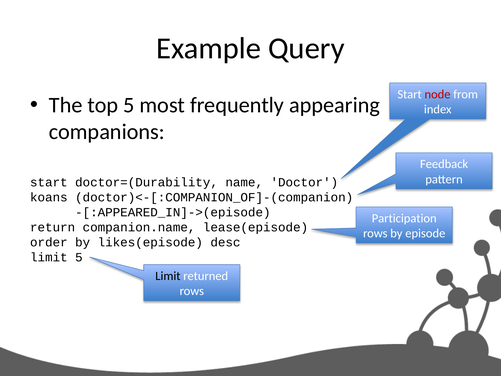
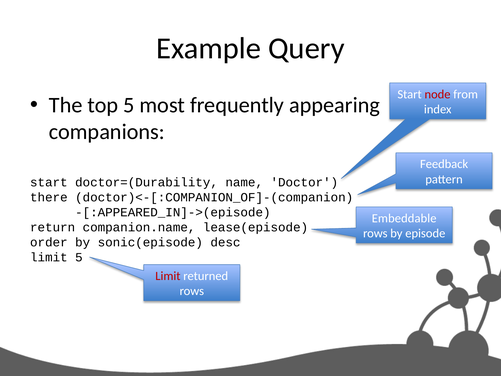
koans: koans -> there
Participation: Participation -> Embeddable
likes(episode: likes(episode -> sonic(episode
Limit at (168, 276) colour: black -> red
